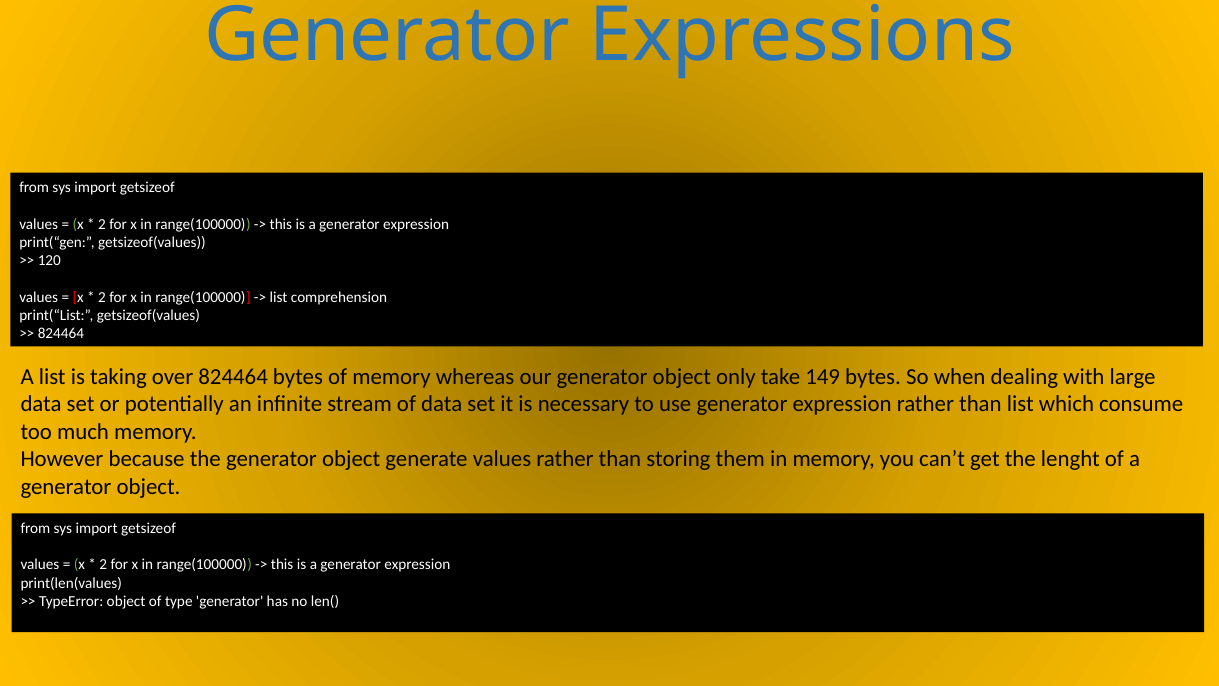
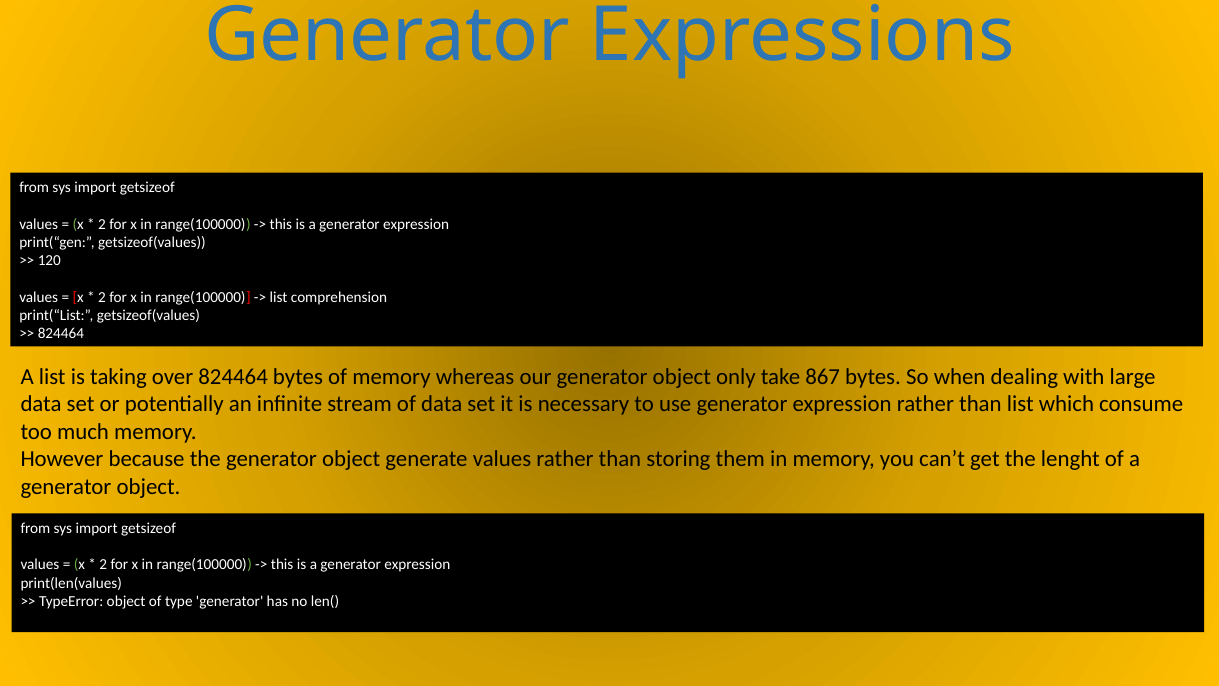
149: 149 -> 867
